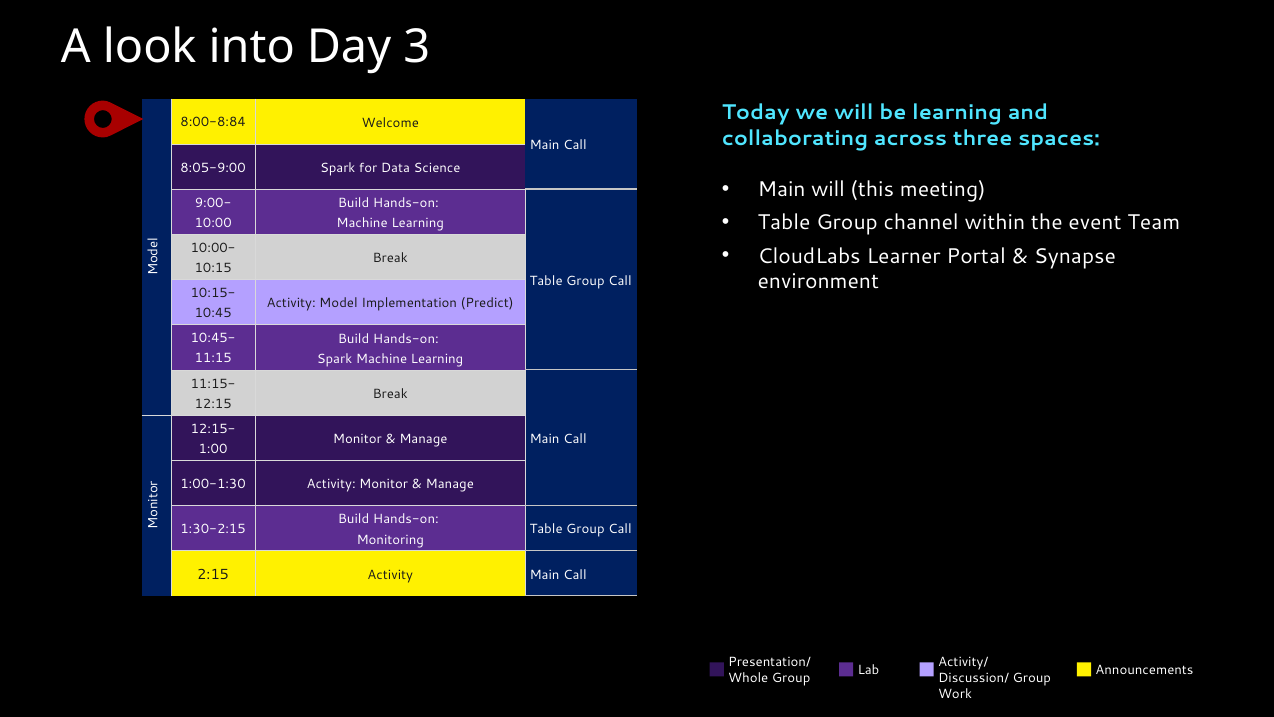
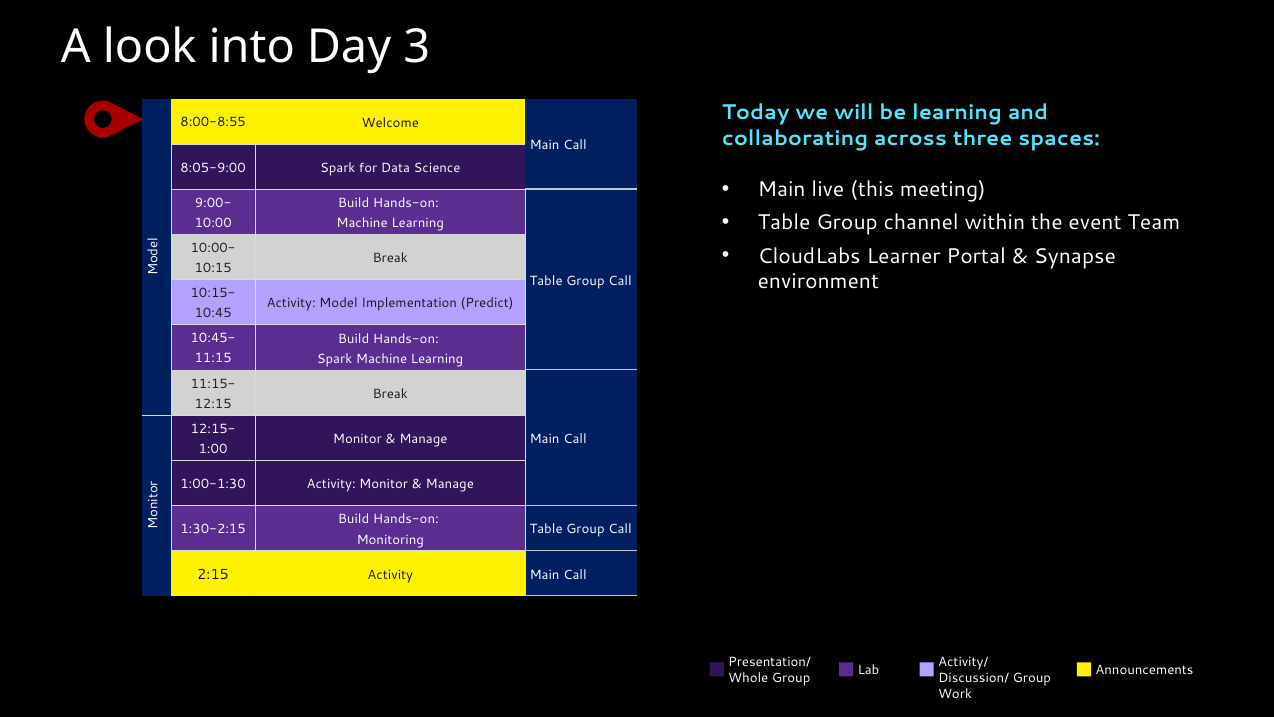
8:00-8:84: 8:00-8:84 -> 8:00-8:55
Main will: will -> live
